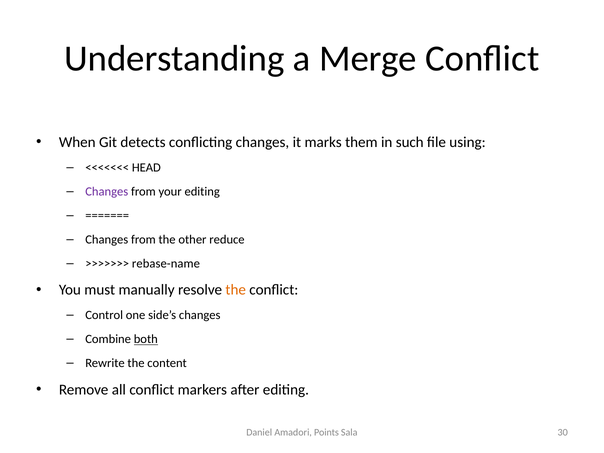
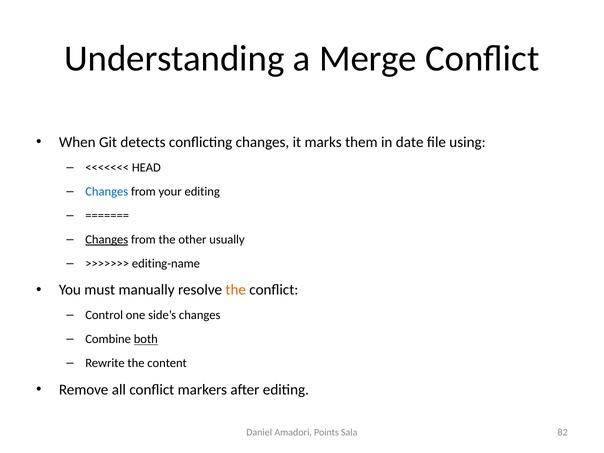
such: such -> date
Changes at (107, 192) colour: purple -> blue
Changes at (107, 240) underline: none -> present
reduce: reduce -> usually
rebase-name: rebase-name -> editing-name
30: 30 -> 82
